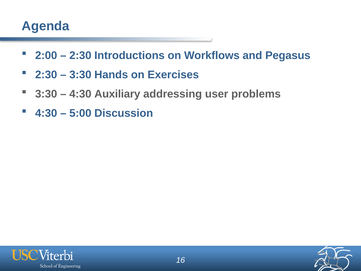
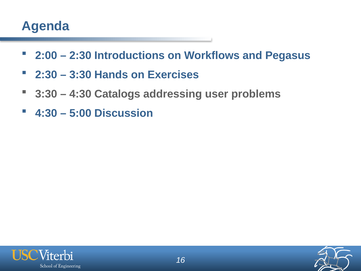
Auxiliary: Auxiliary -> Catalogs
